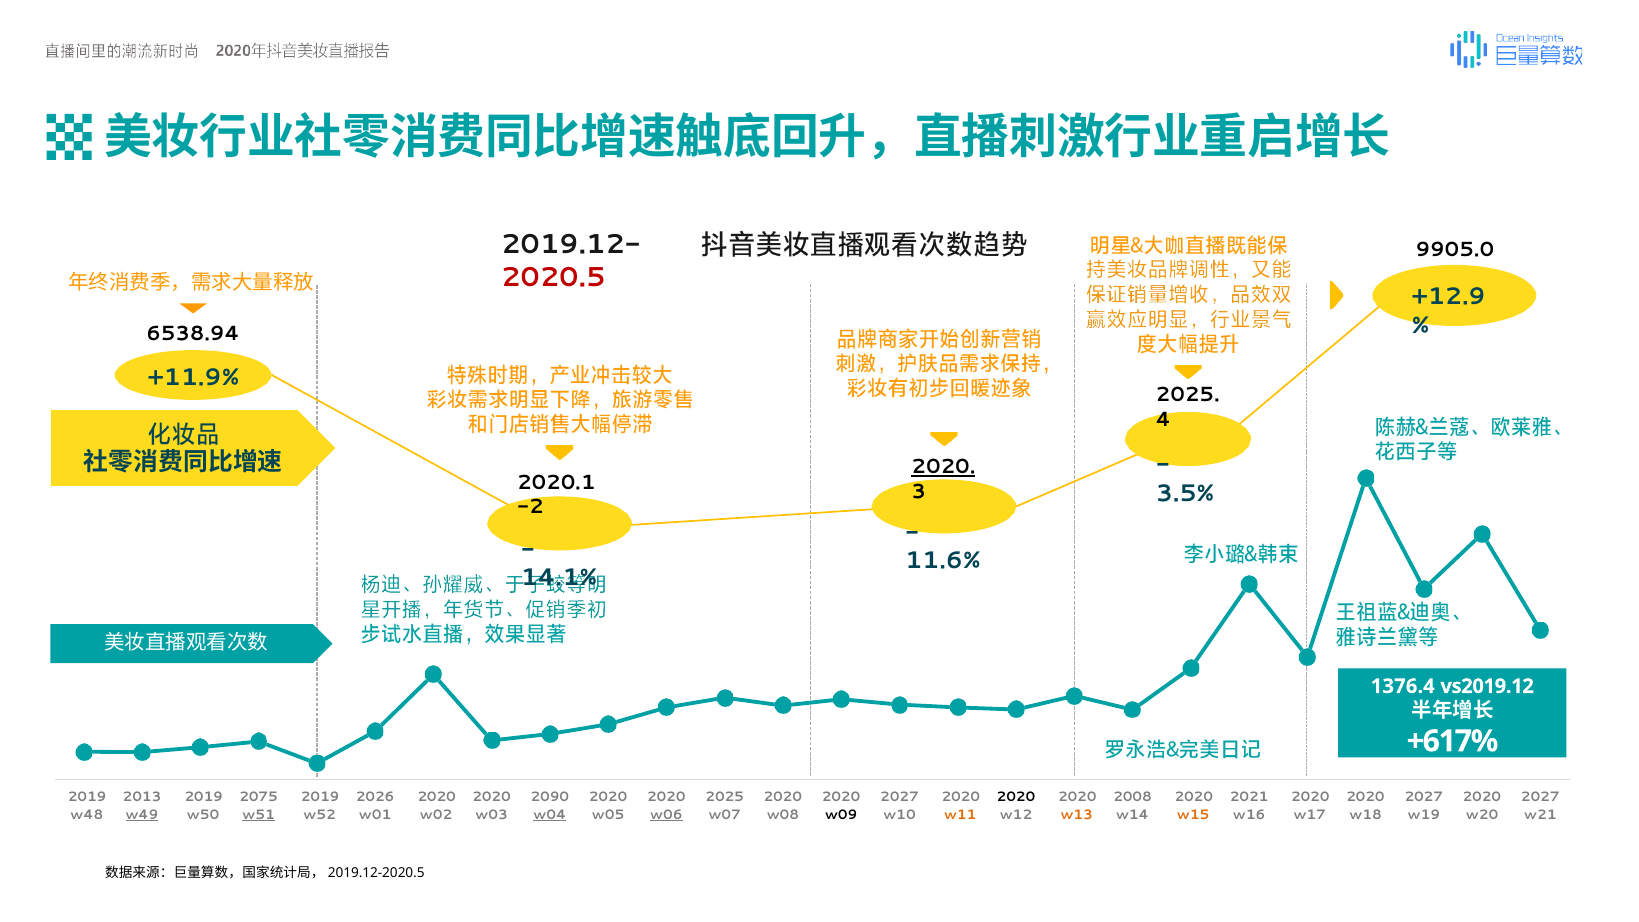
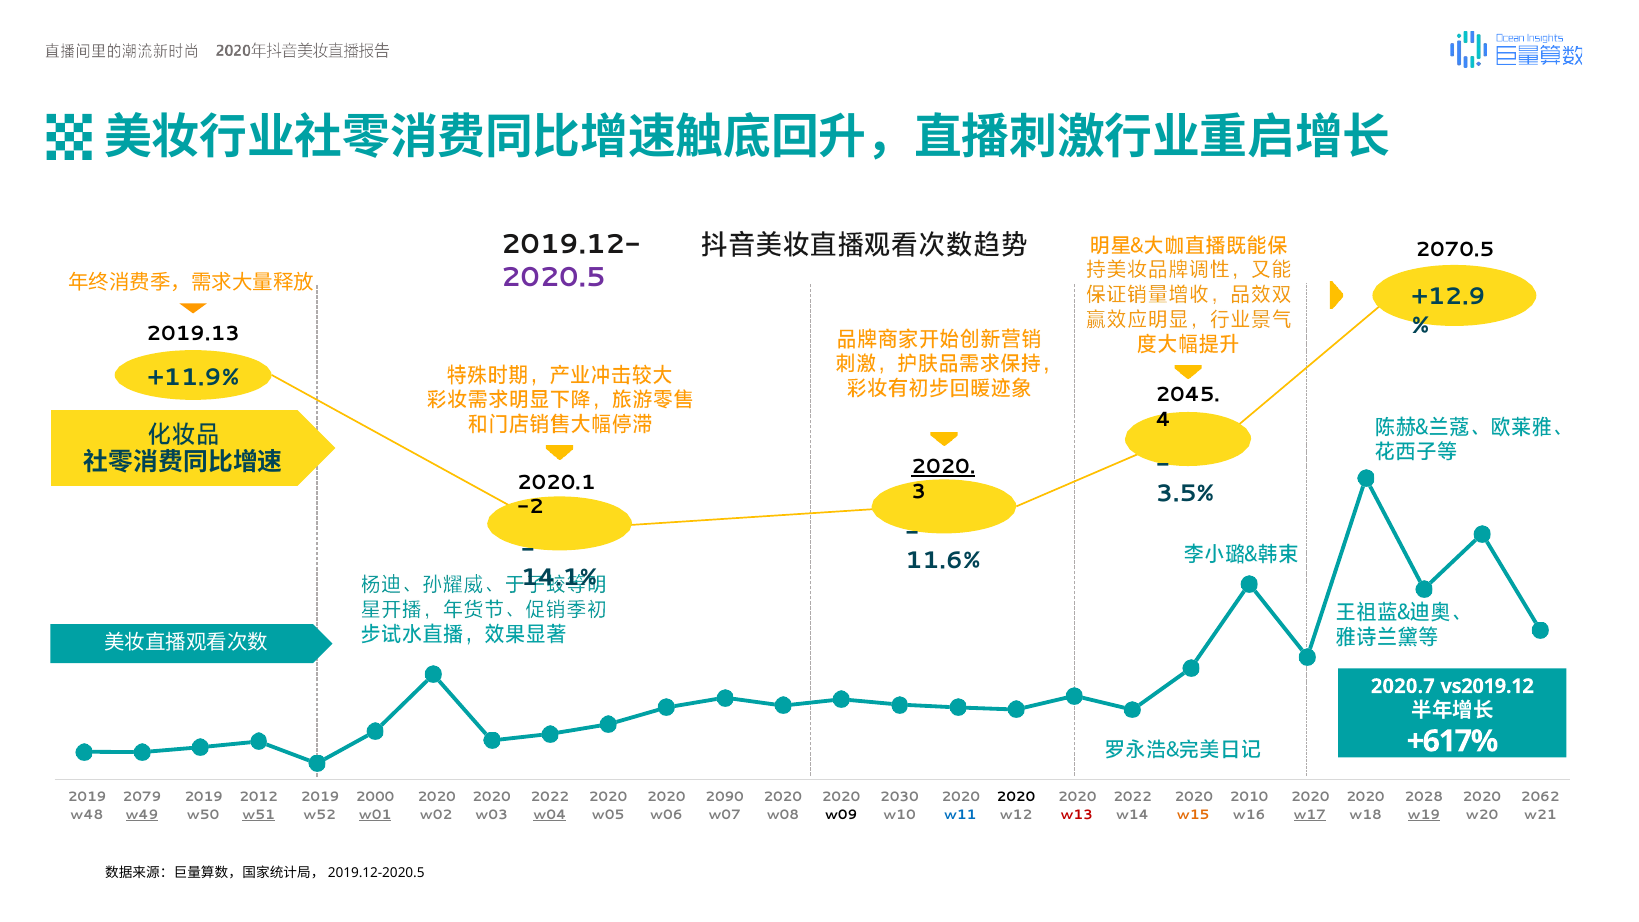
9905.0: 9905.0 -> 2070.5
2020.5 colour: red -> purple
6538.94: 6538.94 -> 2019.13
2025 at (1188, 395): 2025 -> 2045
1376.4: 1376.4 -> 2020.7
2013: 2013 -> 2079
2075: 2075 -> 2012
2026: 2026 -> 2000
2090 at (550, 797): 2090 -> 2022
2020 2025: 2025 -> 2090
2027 at (899, 797): 2027 -> 2030
2008 at (1133, 797): 2008 -> 2022
2021: 2021 -> 2010
2027 at (1424, 797): 2027 -> 2028
2027 at (1540, 797): 2027 -> 2062
w01 underline: none -> present
w06 underline: present -> none
w11 colour: orange -> blue
w13 colour: orange -> red
w17 underline: none -> present
w19 underline: none -> present
